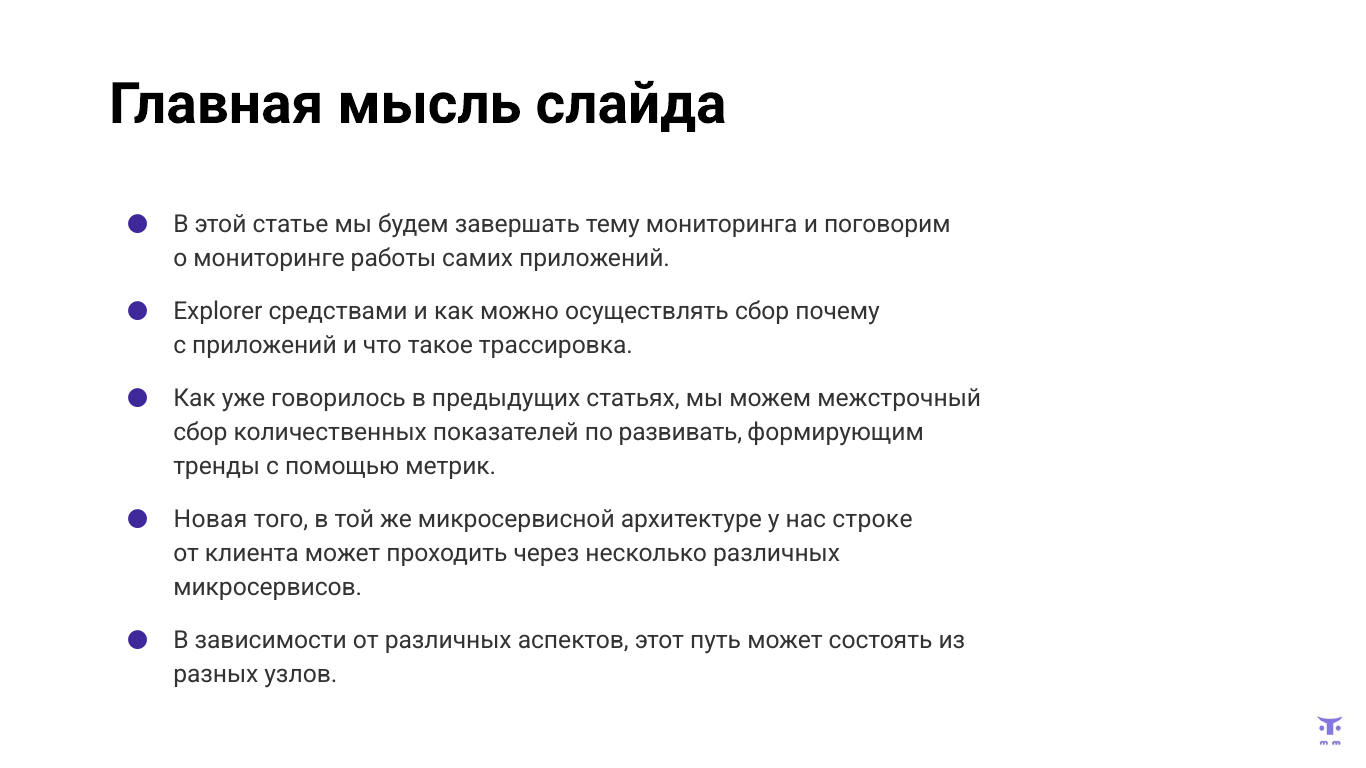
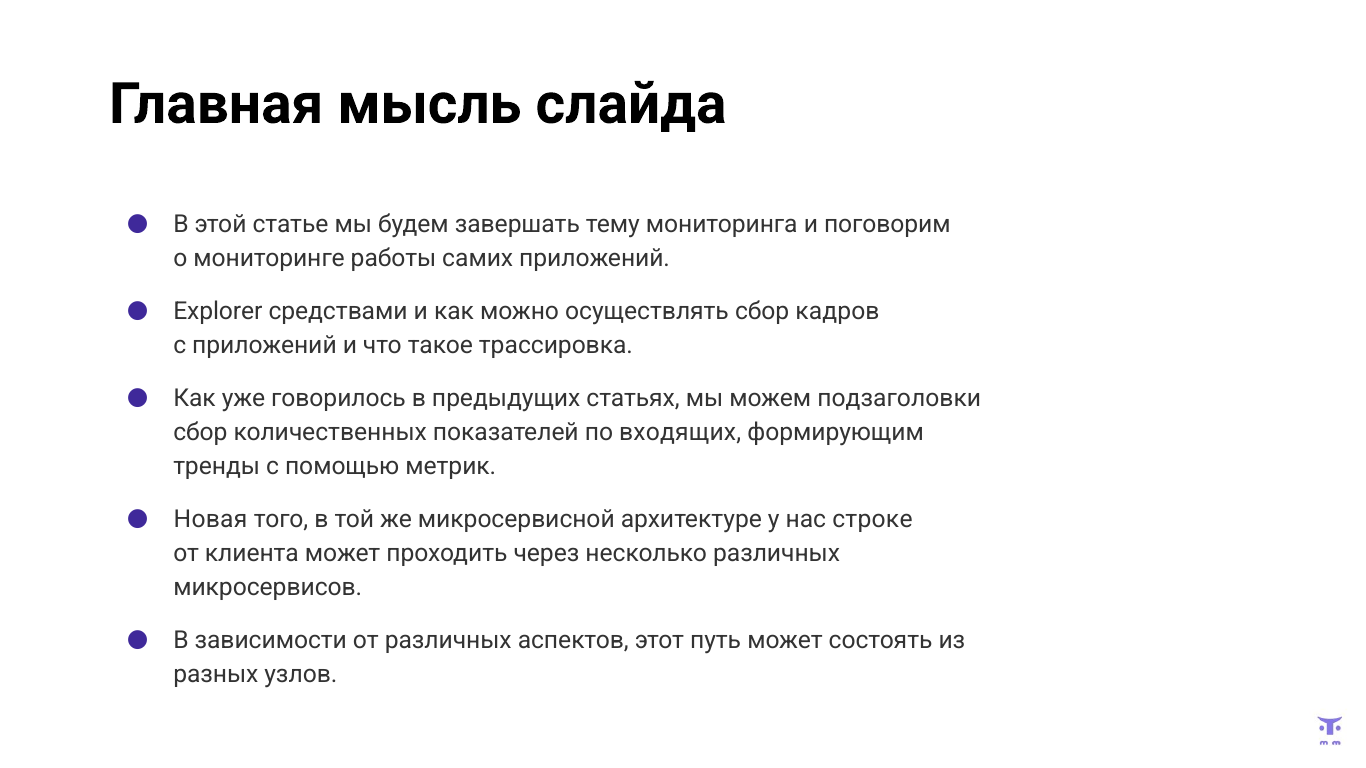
почему: почему -> кадров
межстрочный: межстрочный -> подзаголовки
развивать: развивать -> входящих
